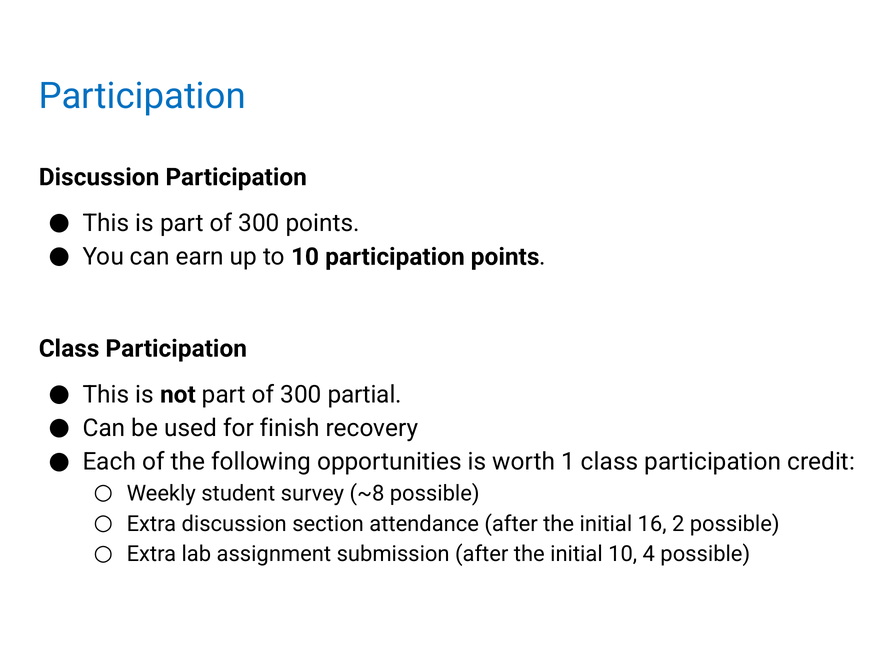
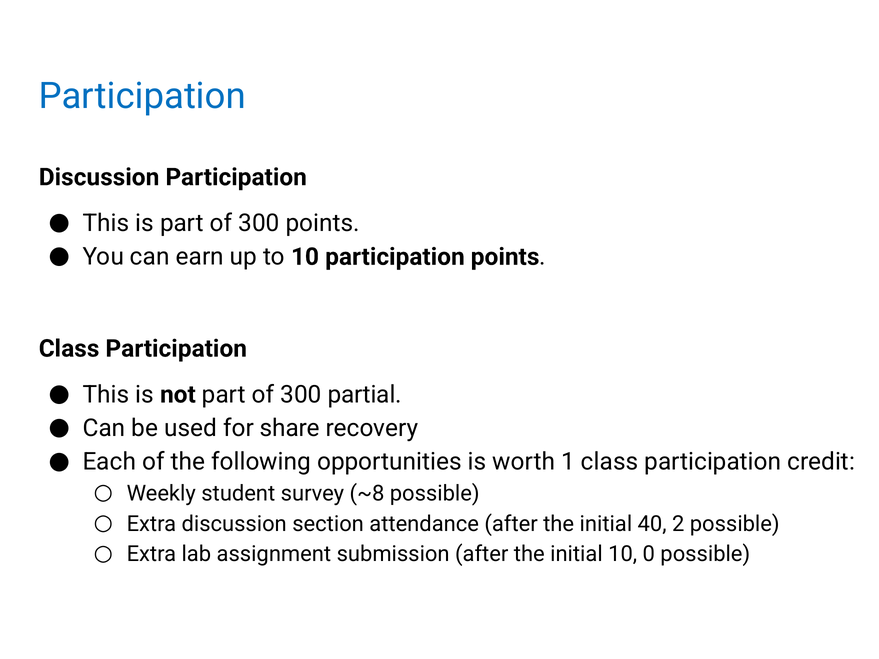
finish: finish -> share
16: 16 -> 40
4: 4 -> 0
